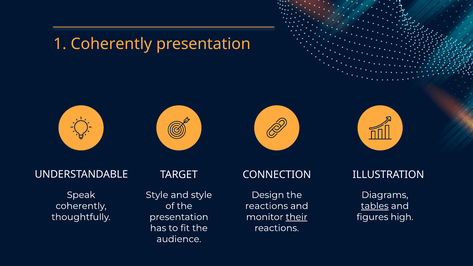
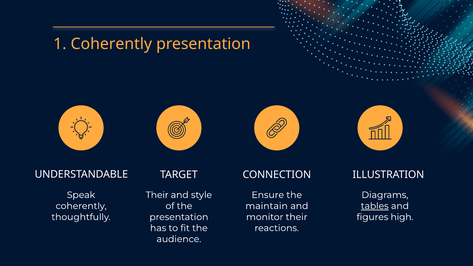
Style at (157, 195): Style -> Their
Design: Design -> Ensure
reactions at (267, 206): reactions -> maintain
their at (297, 217) underline: present -> none
